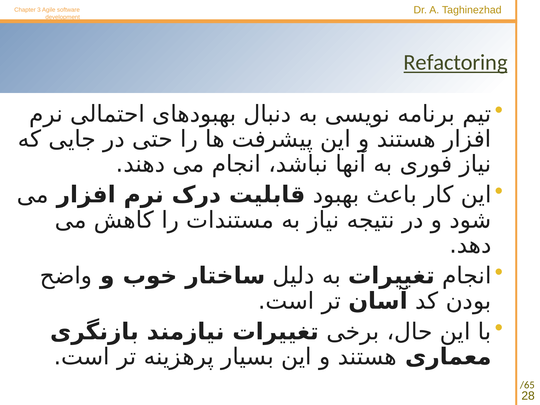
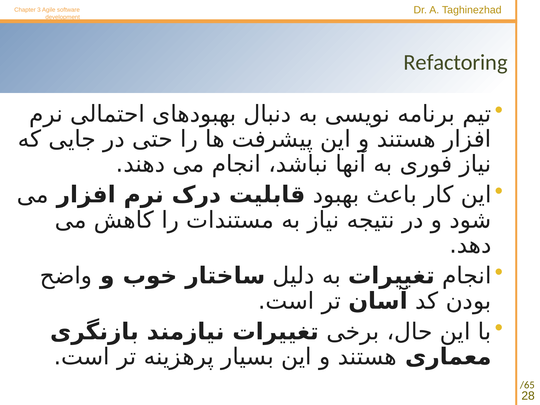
Refactoring underline: present -> none
